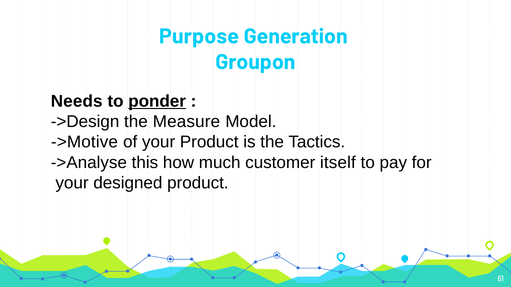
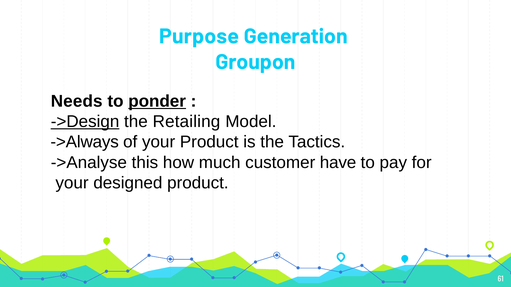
->Design underline: none -> present
Measure: Measure -> Retailing
->Motive: ->Motive -> ->Always
itself: itself -> have
